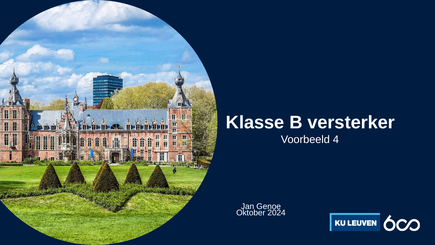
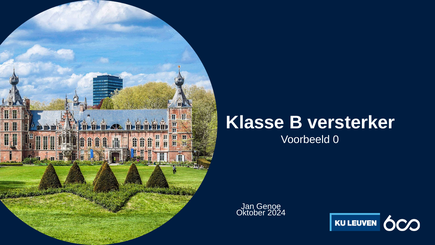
4: 4 -> 0
